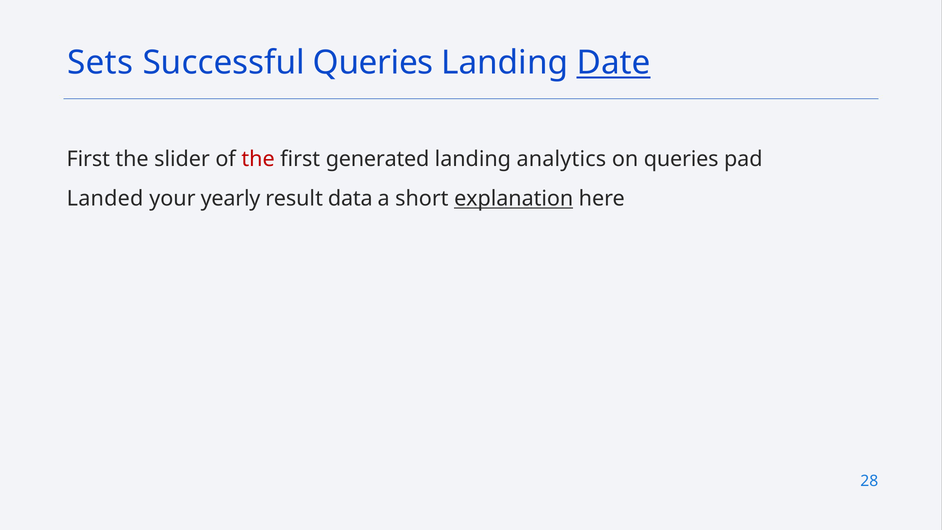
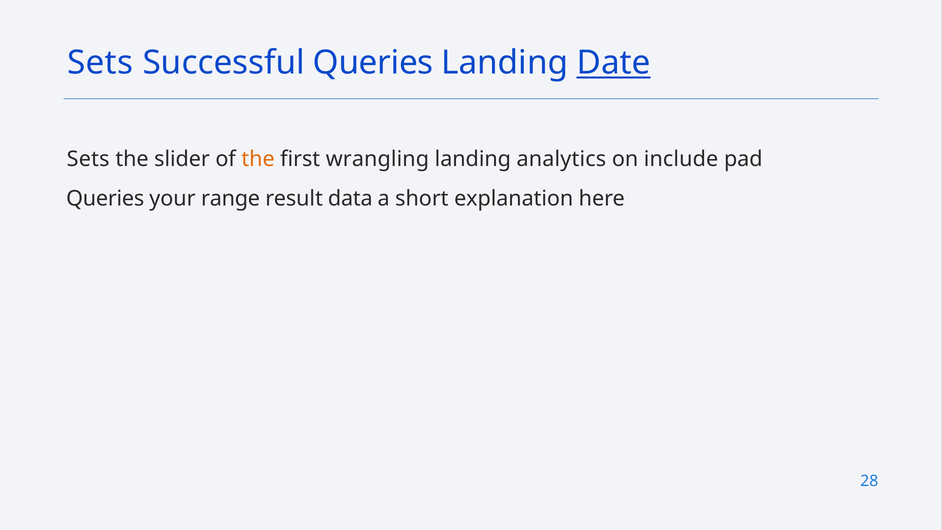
First at (88, 159): First -> Sets
the at (258, 159) colour: red -> orange
generated: generated -> wrangling
on queries: queries -> include
Landed at (105, 199): Landed -> Queries
yearly: yearly -> range
explanation underline: present -> none
